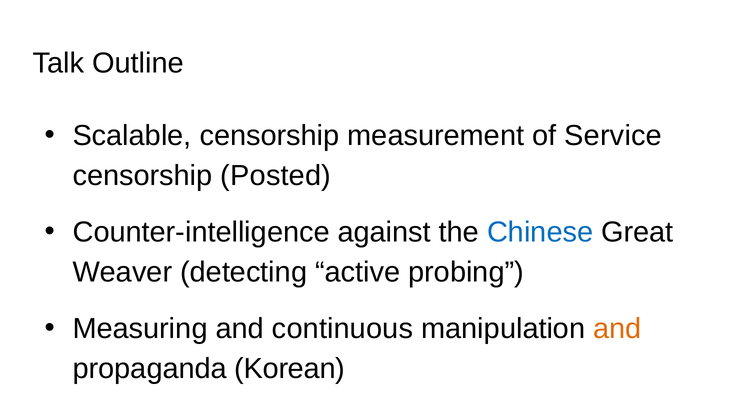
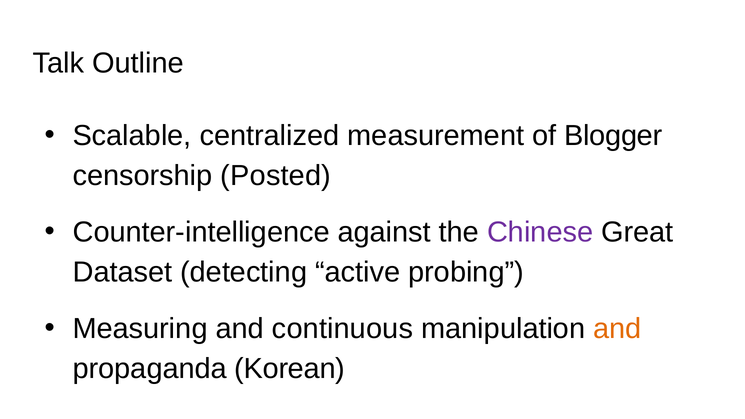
Scalable censorship: censorship -> centralized
Service: Service -> Blogger
Chinese colour: blue -> purple
Weaver: Weaver -> Dataset
